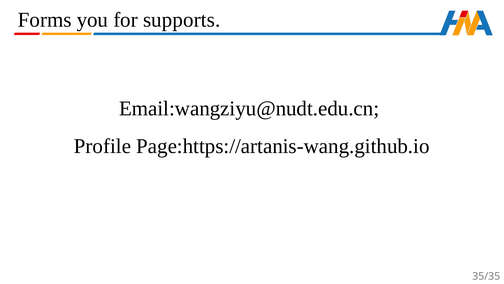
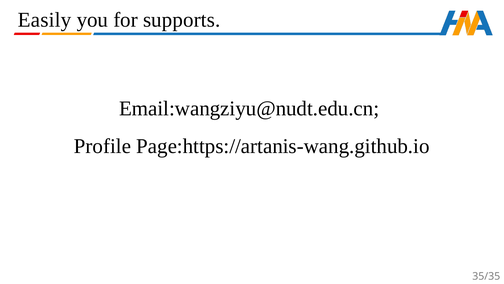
Forms: Forms -> Easily
